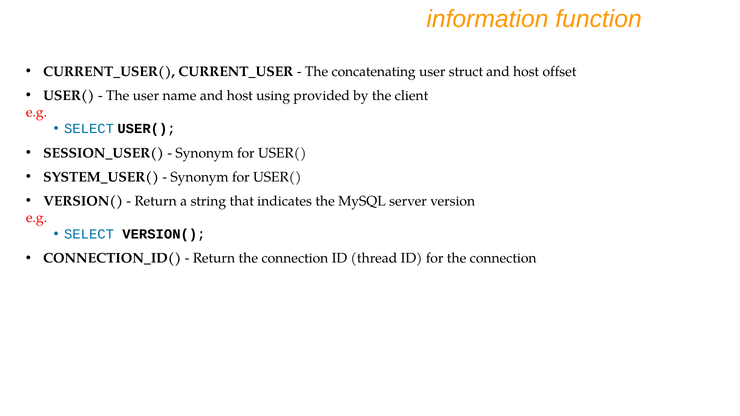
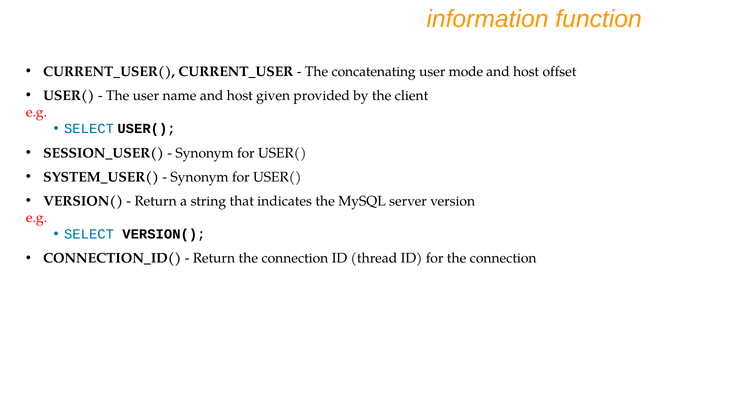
struct: struct -> mode
using: using -> given
